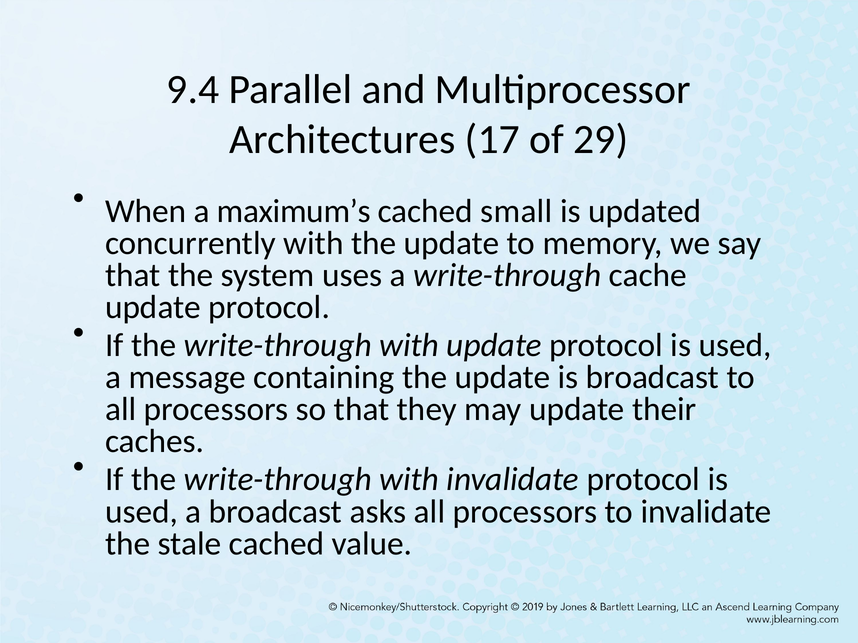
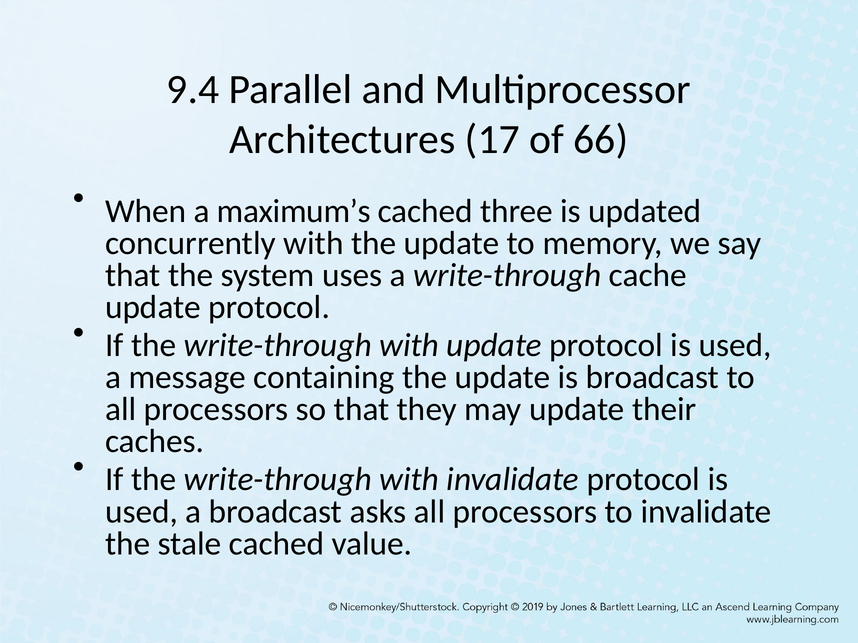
29: 29 -> 66
small: small -> three
